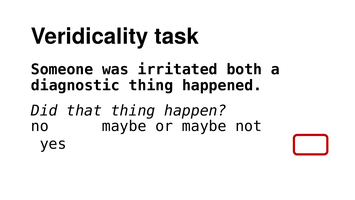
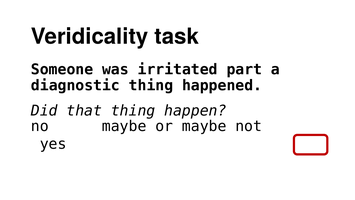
both: both -> part
